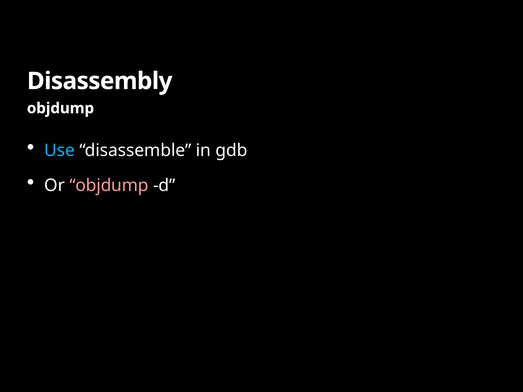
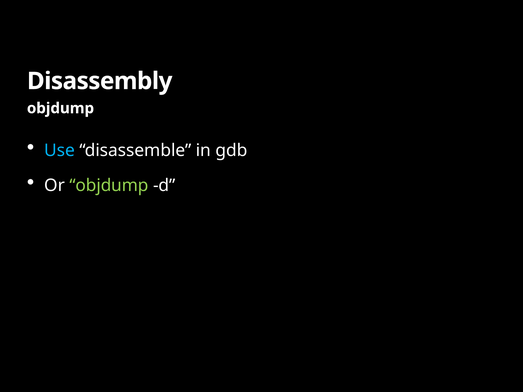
objdump at (109, 186) colour: pink -> light green
